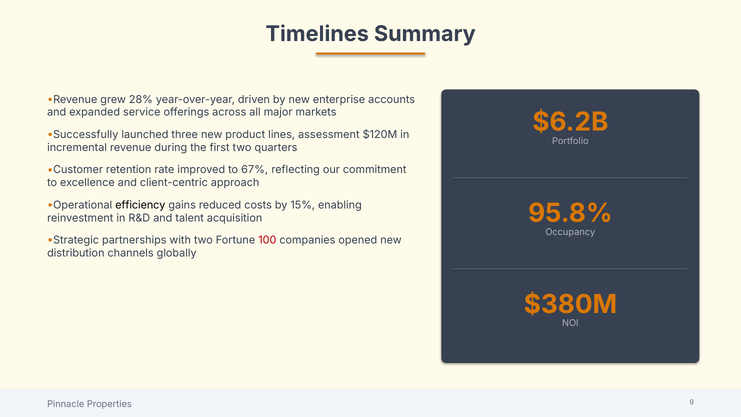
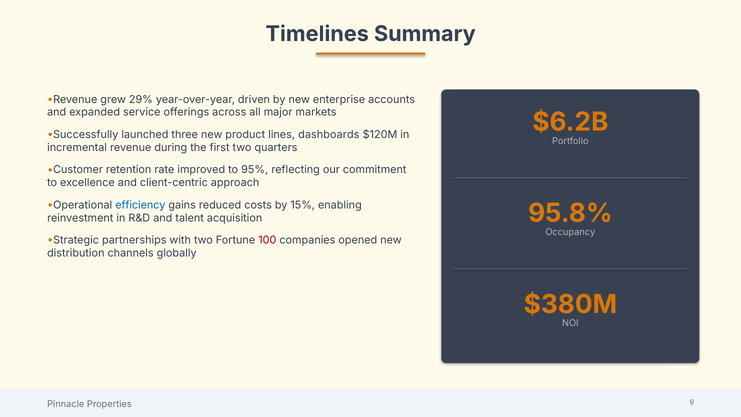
28%: 28% -> 29%
assessment: assessment -> dashboards
67%: 67% -> 95%
efficiency colour: black -> blue
